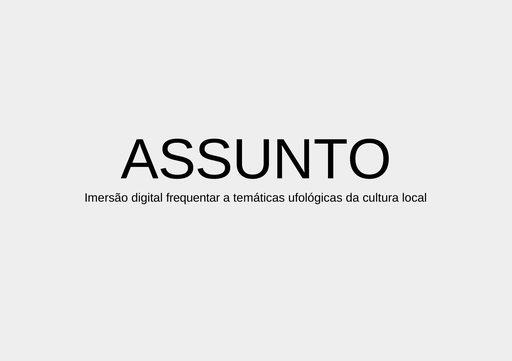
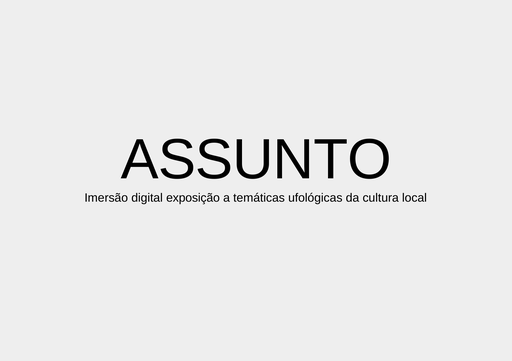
frequentar: frequentar -> exposição
